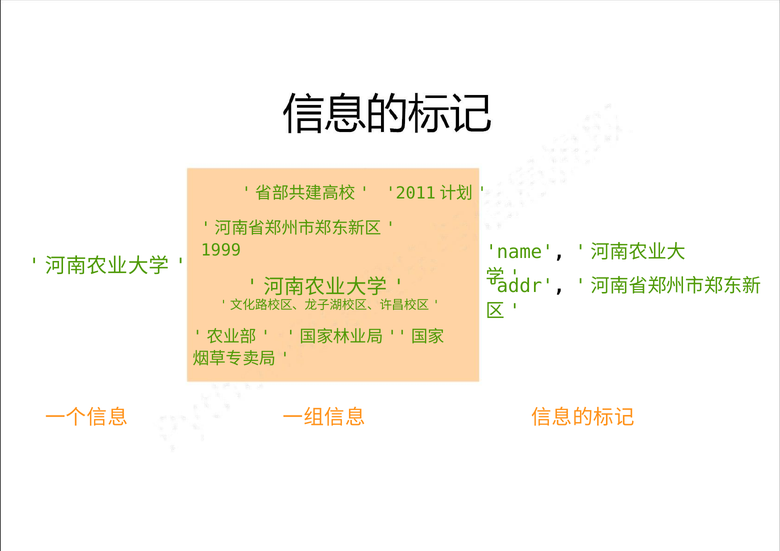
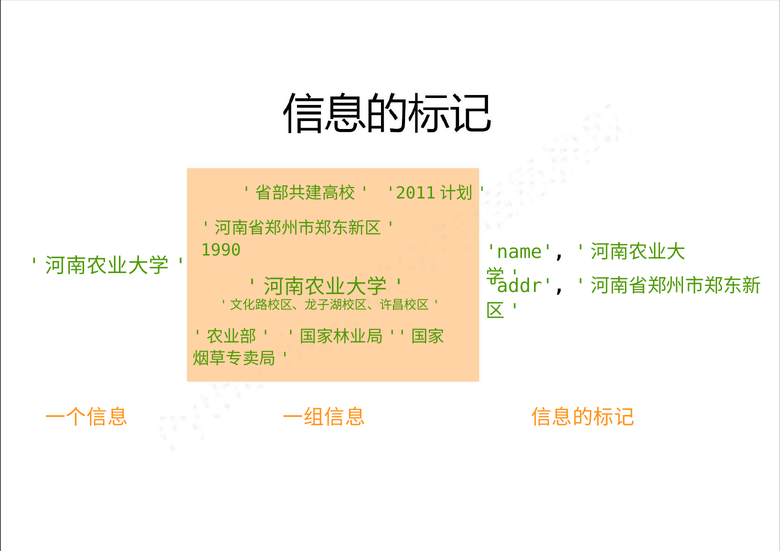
1999: 1999 -> 1990
